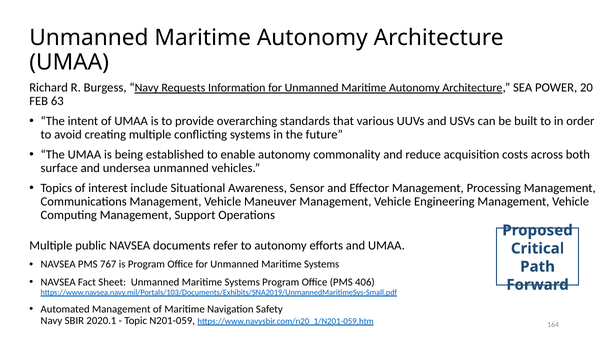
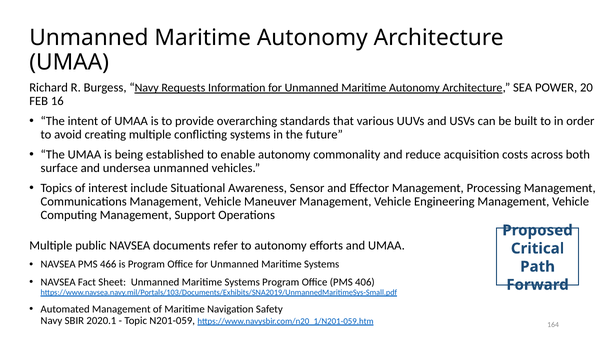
63: 63 -> 16
767: 767 -> 466
